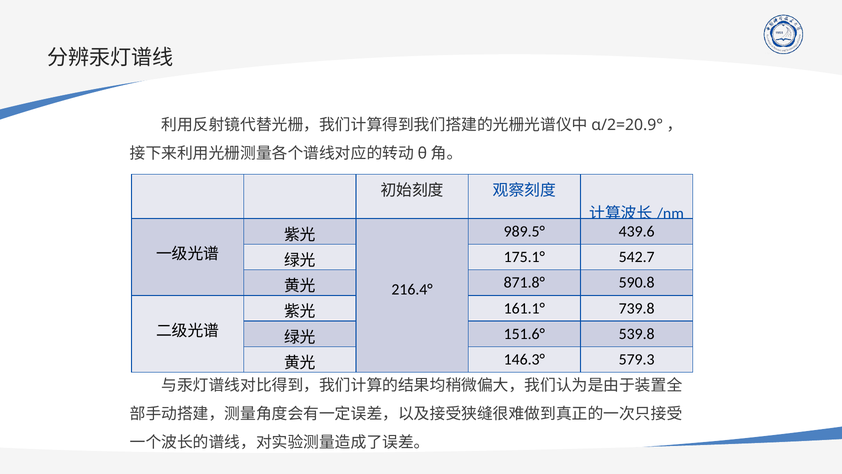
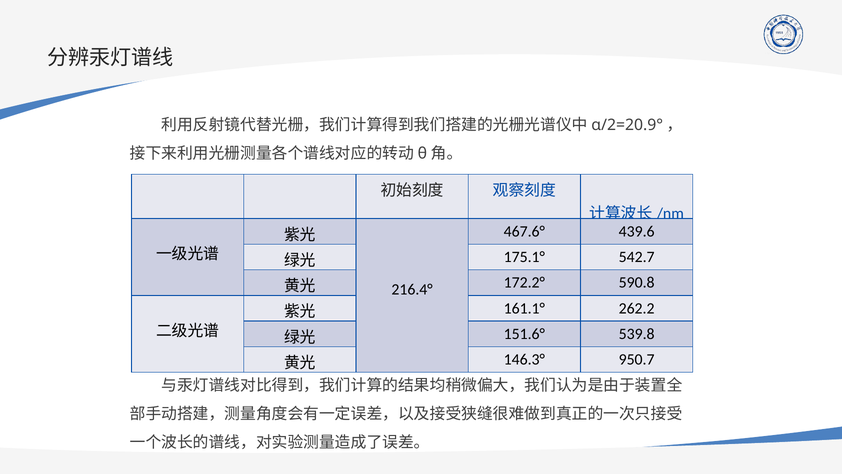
989.5°: 989.5° -> 467.6°
871.8°: 871.8° -> 172.2°
739.8: 739.8 -> 262.2
579.3: 579.3 -> 950.7
